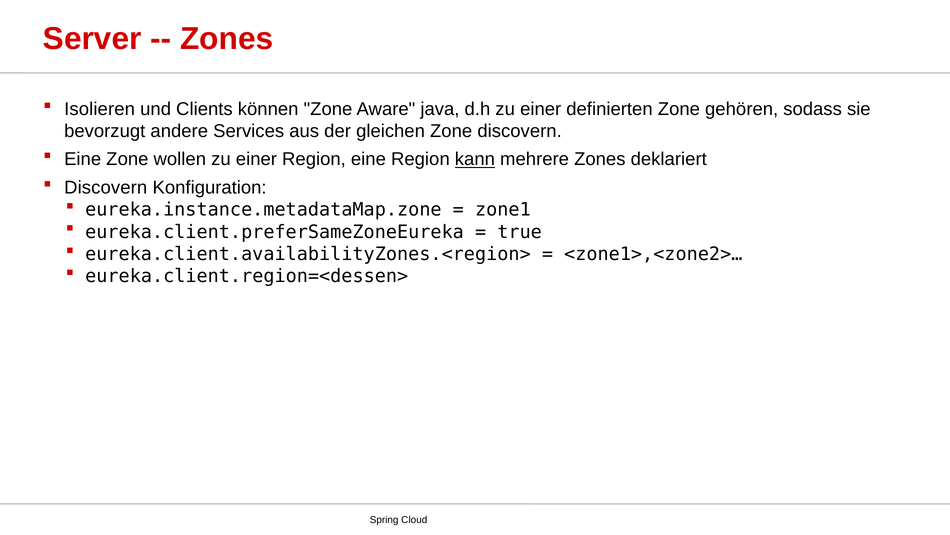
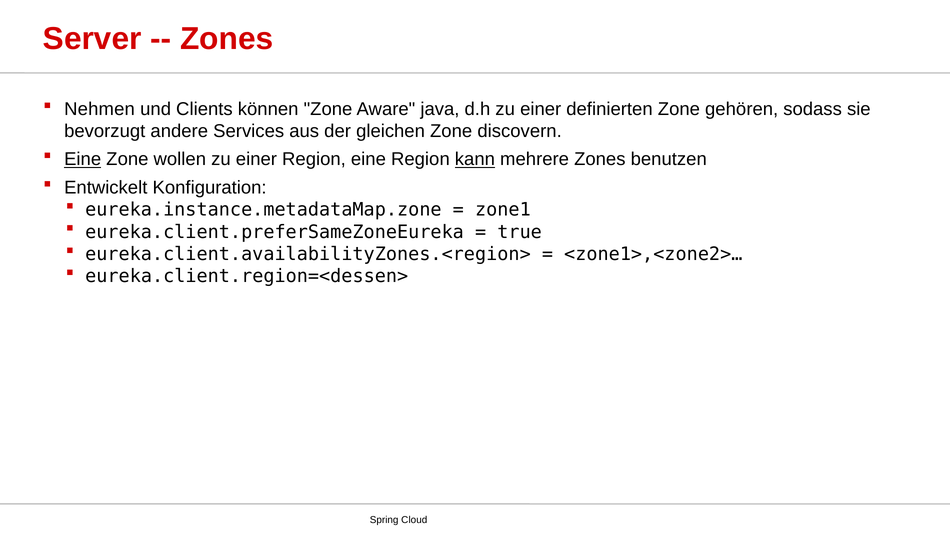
Isolieren: Isolieren -> Nehmen
Eine at (83, 159) underline: none -> present
deklariert: deklariert -> benutzen
Discovern at (106, 187): Discovern -> Entwickelt
